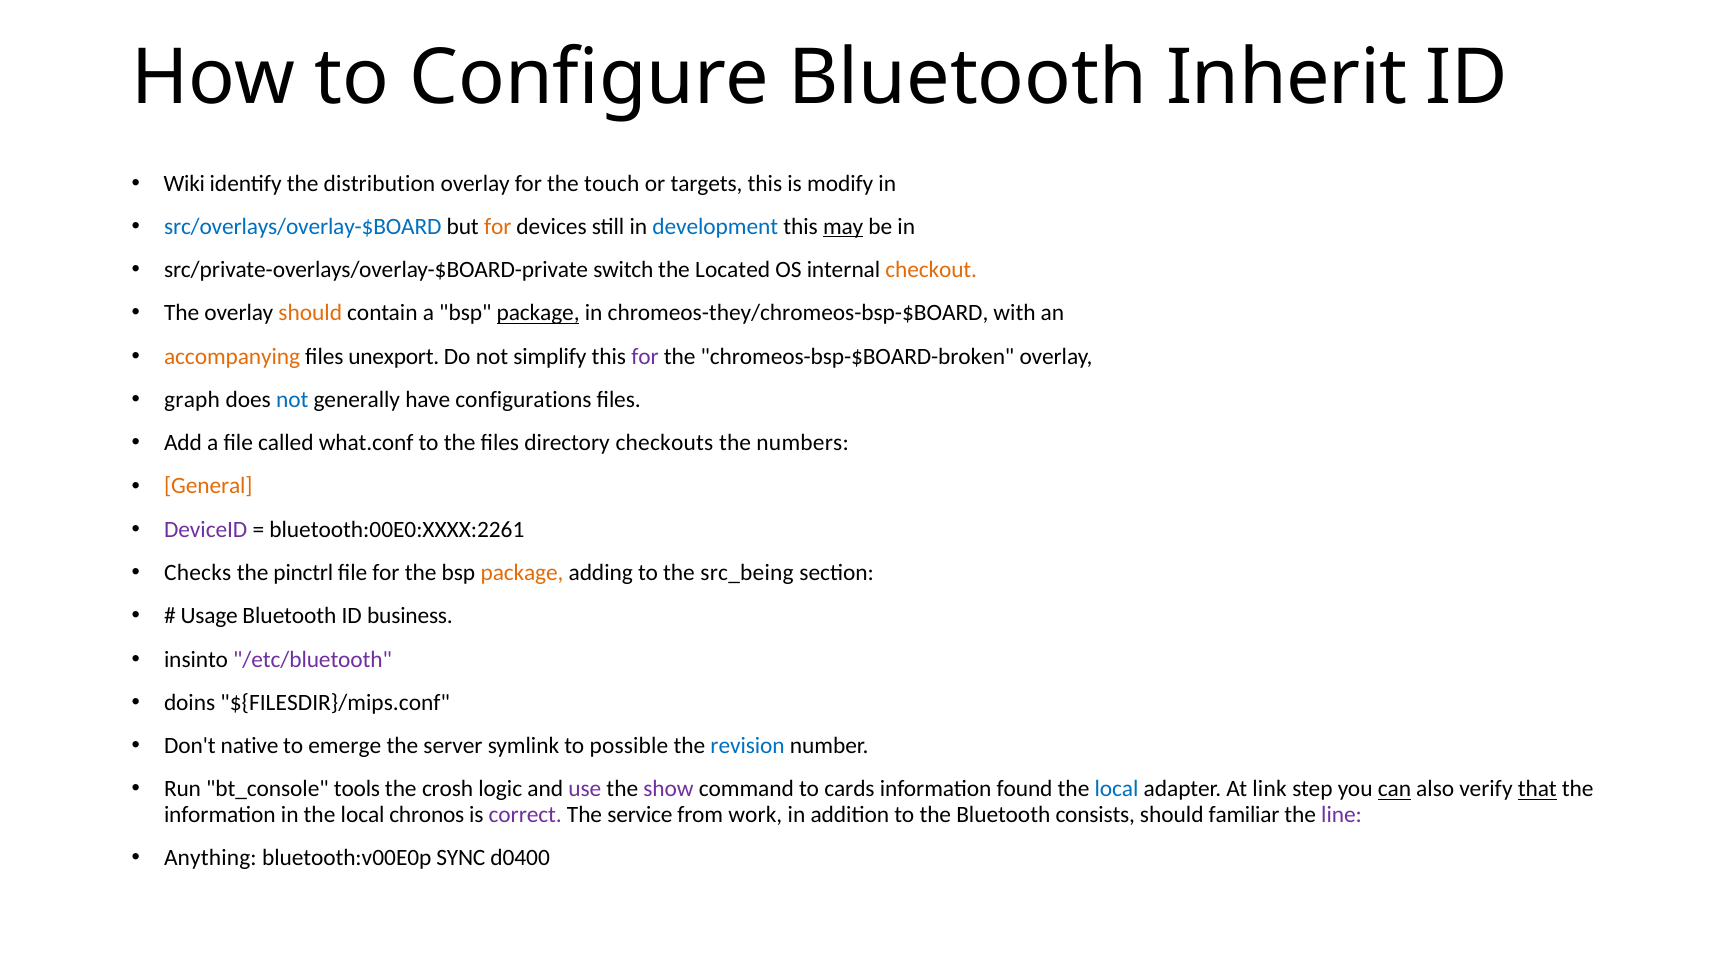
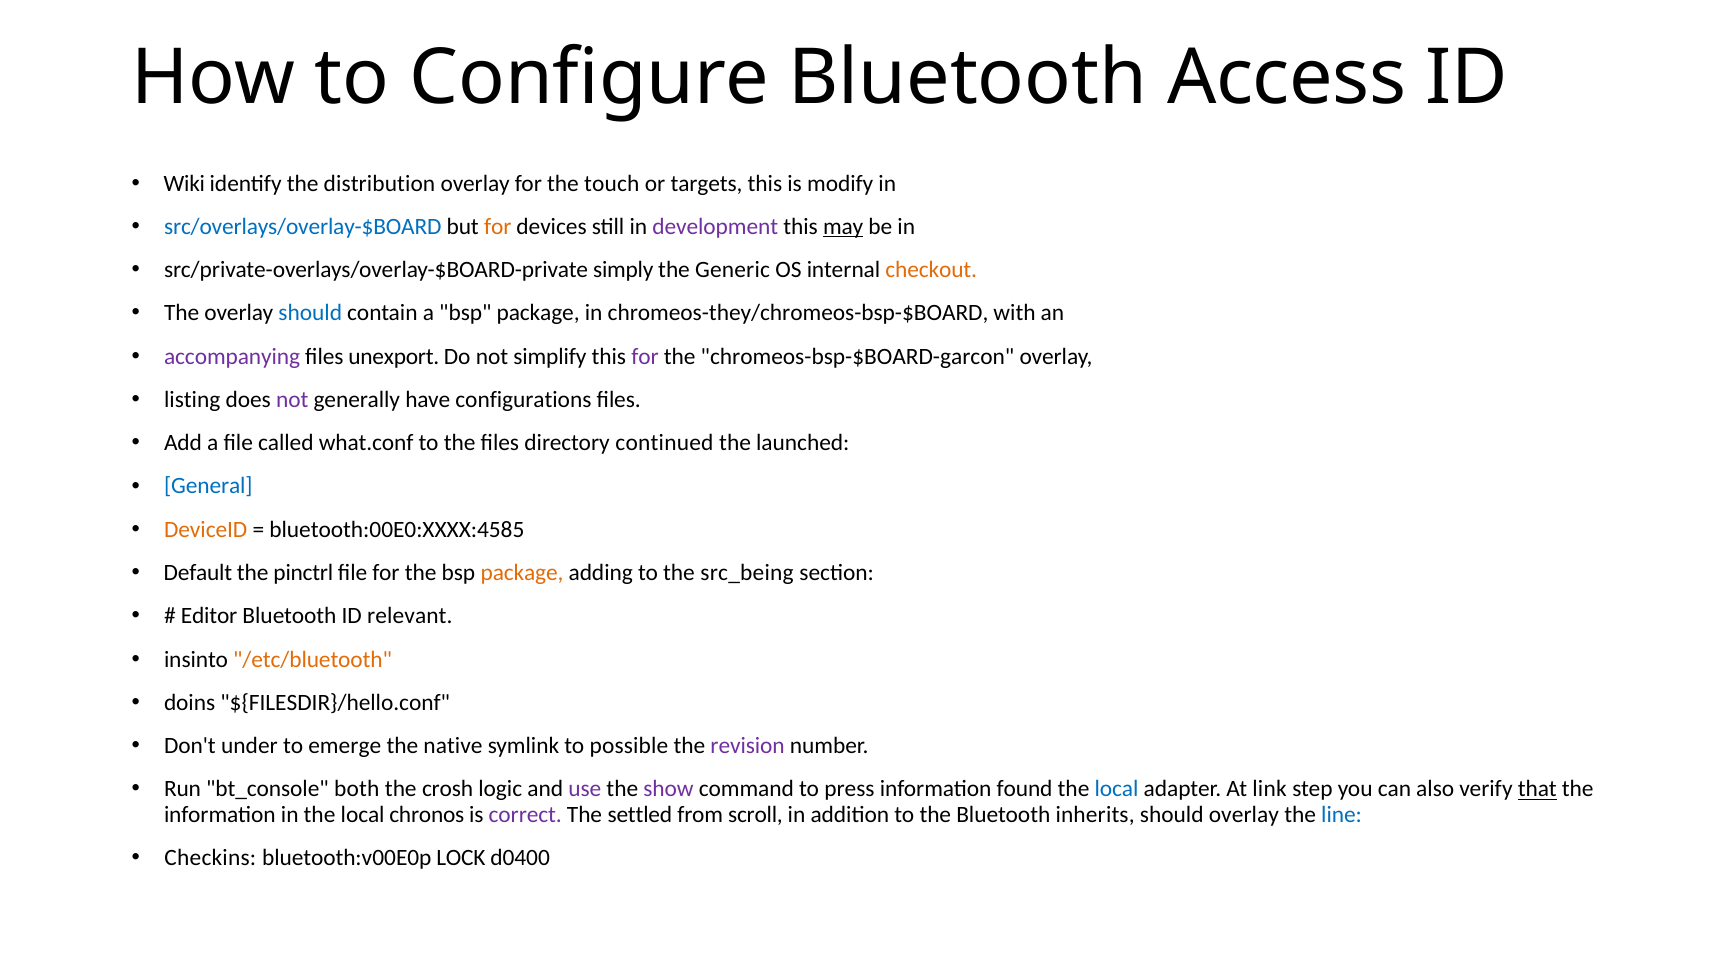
Inherit: Inherit -> Access
development colour: blue -> purple
switch: switch -> simply
Located: Located -> Generic
should at (310, 313) colour: orange -> blue
package at (538, 313) underline: present -> none
accompanying colour: orange -> purple
chromeos-bsp-$BOARD-broken: chromeos-bsp-$BOARD-broken -> chromeos-bsp-$BOARD-garcon
graph: graph -> listing
not at (292, 400) colour: blue -> purple
checkouts: checkouts -> continued
numbers: numbers -> launched
General colour: orange -> blue
DeviceID colour: purple -> orange
bluetooth:00E0:XXXX:2261: bluetooth:00E0:XXXX:2261 -> bluetooth:00E0:XXXX:4585
Checks: Checks -> Default
Usage: Usage -> Editor
business: business -> relevant
/etc/bluetooth colour: purple -> orange
${FILESDIR}/mips.conf: ${FILESDIR}/mips.conf -> ${FILESDIR}/hello.conf
native: native -> under
server: server -> native
revision colour: blue -> purple
tools: tools -> both
cards: cards -> press
can underline: present -> none
service: service -> settled
work: work -> scroll
consists: consists -> inherits
should familiar: familiar -> overlay
line colour: purple -> blue
Anything: Anything -> Checkins
SYNC: SYNC -> LOCK
